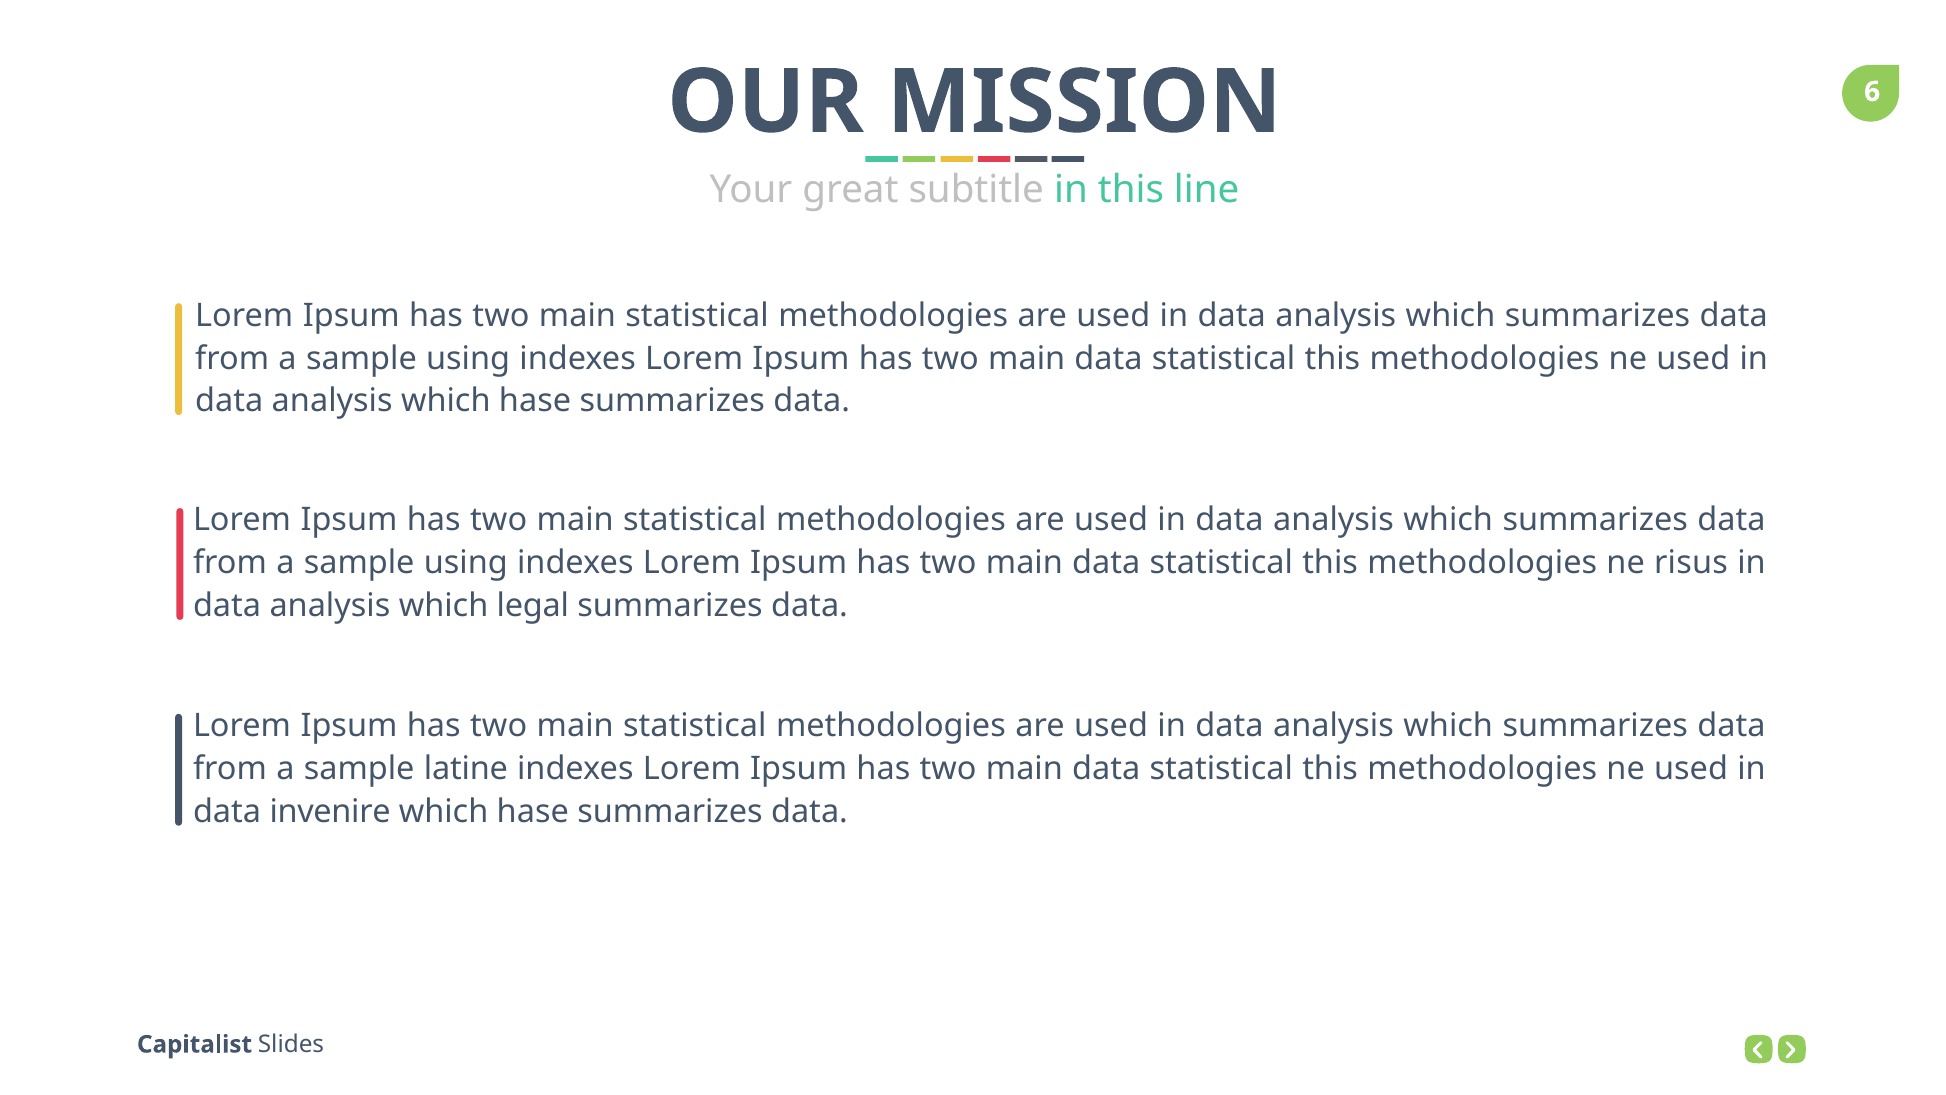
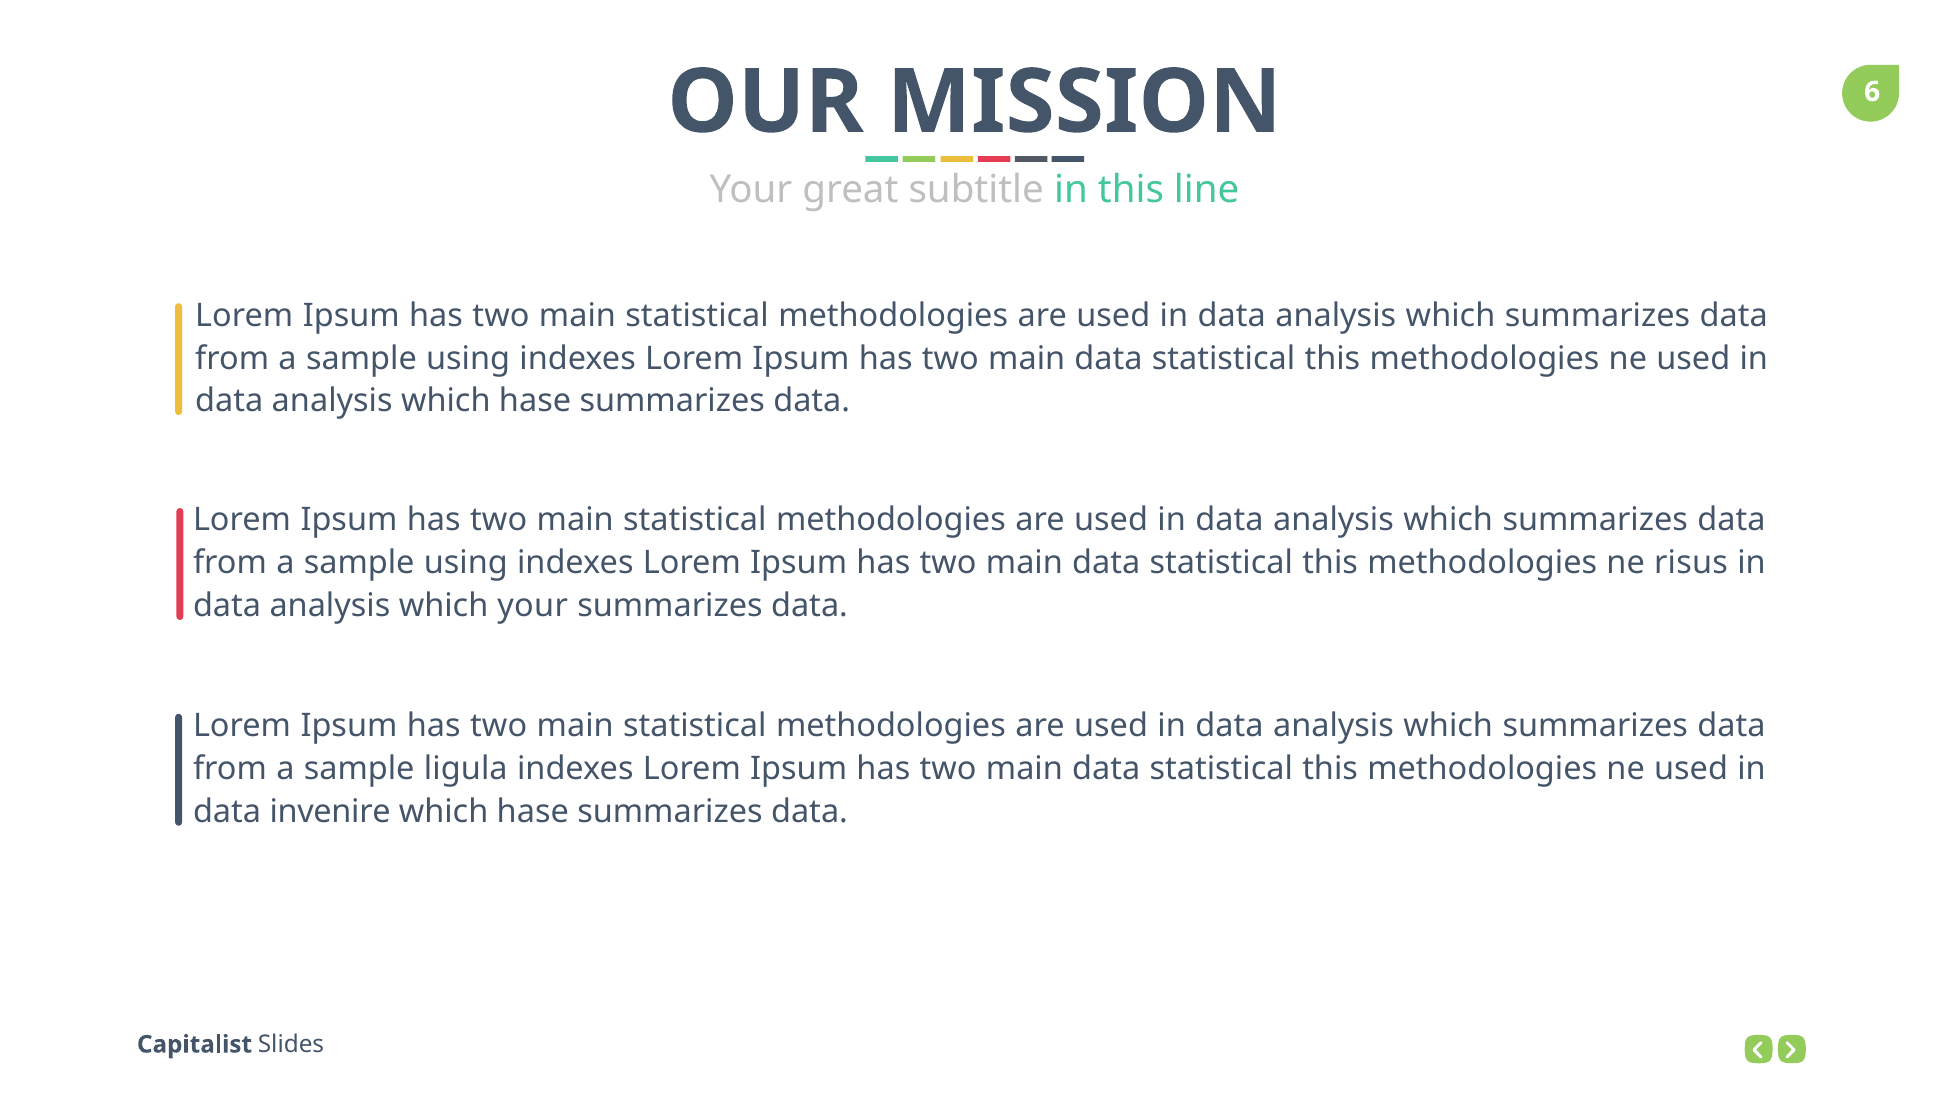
which legal: legal -> your
latine: latine -> ligula
